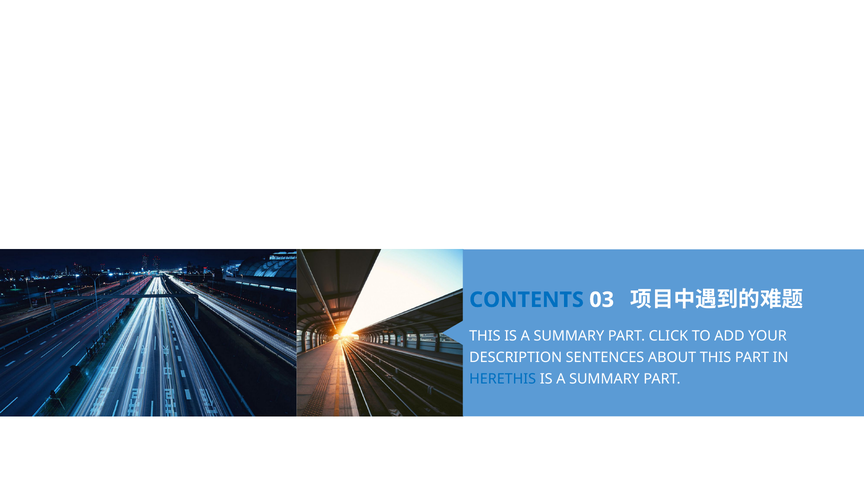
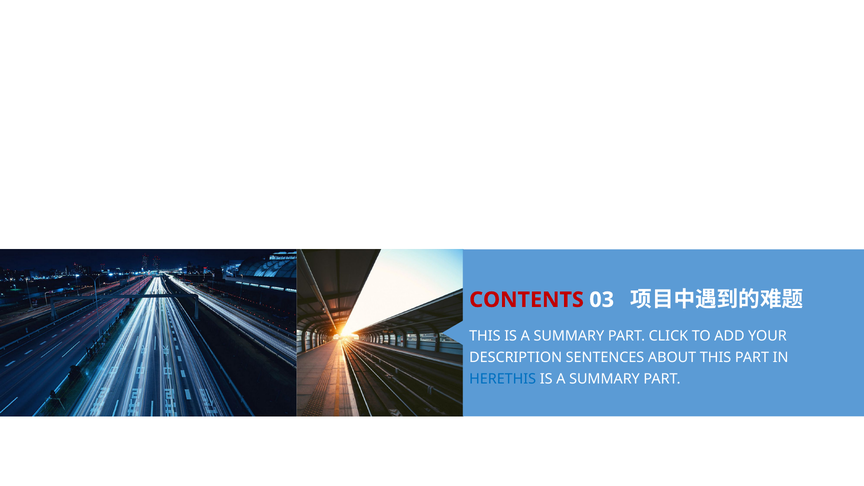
CONTENTS colour: blue -> red
